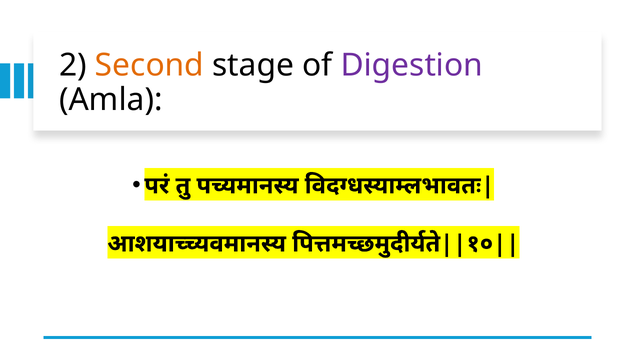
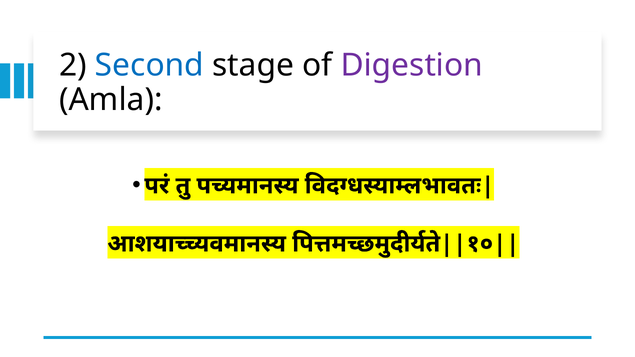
Second colour: orange -> blue
